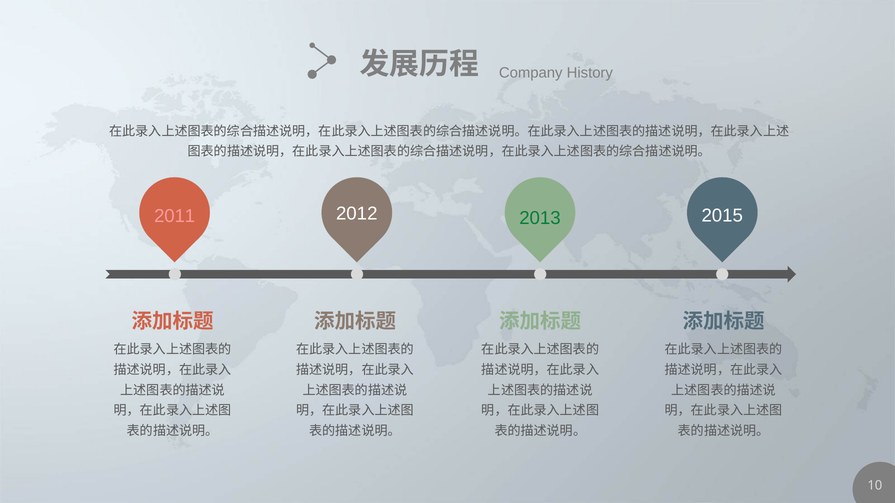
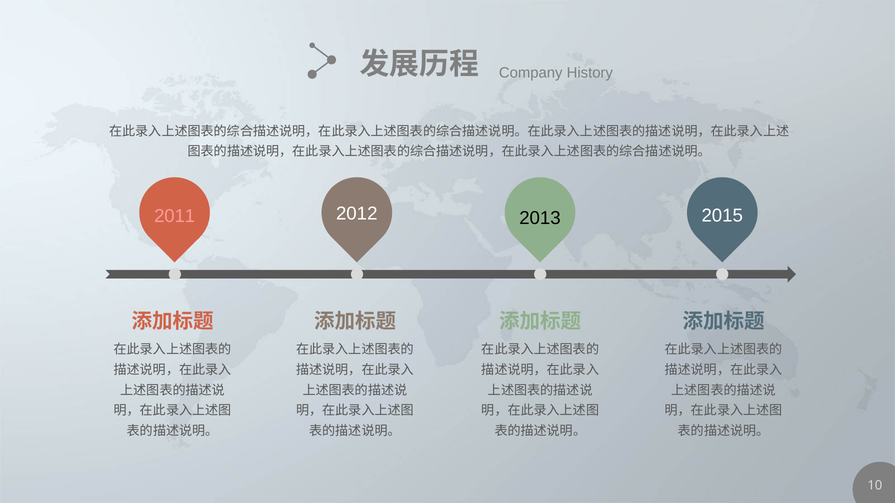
2013 colour: green -> black
